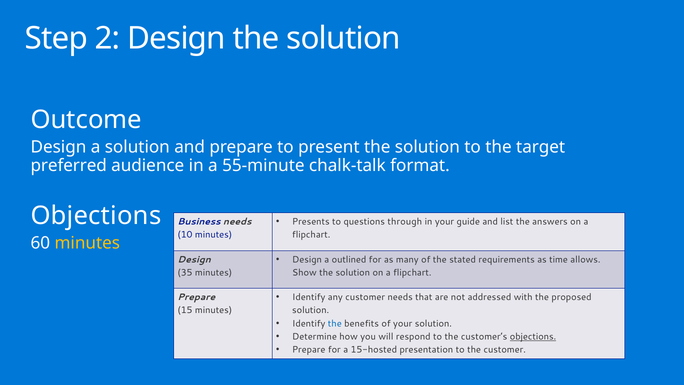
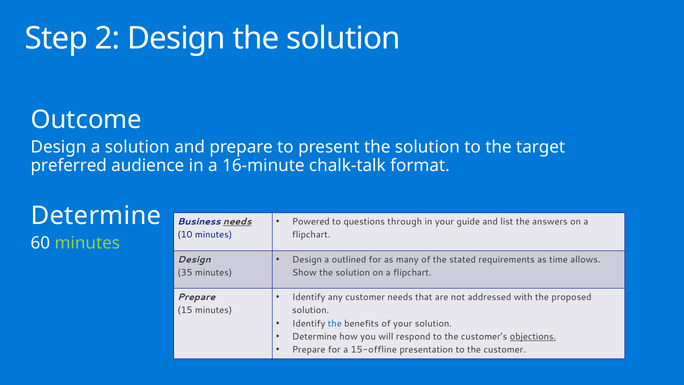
55-minute: 55-minute -> 16-minute
Objections at (96, 215): Objections -> Determine
Presents: Presents -> Powered
needs at (237, 222) underline: none -> present
minutes at (87, 243) colour: yellow -> light green
15-hosted: 15-hosted -> 15-offline
